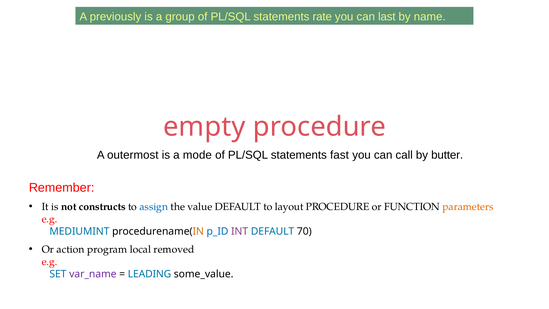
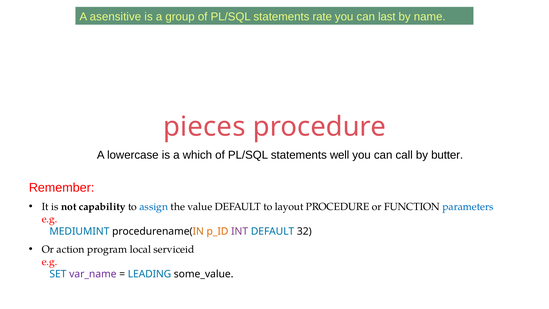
previously: previously -> asensitive
empty: empty -> pieces
outermost: outermost -> lowercase
mode: mode -> which
fast: fast -> well
constructs: constructs -> capability
parameters colour: orange -> blue
p_ID colour: blue -> orange
70: 70 -> 32
removed: removed -> serviceid
